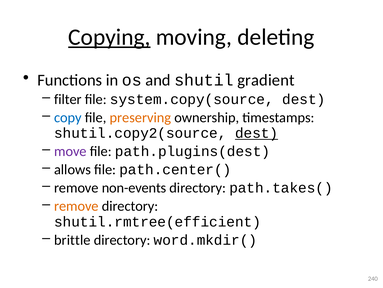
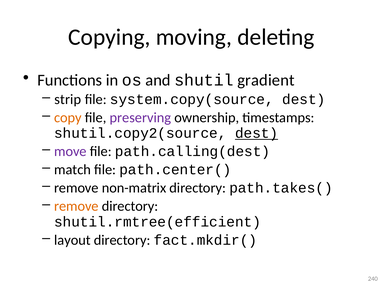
Copying underline: present -> none
filter: filter -> strip
copy colour: blue -> orange
preserving colour: orange -> purple
path.plugins(dest: path.plugins(dest -> path.calling(dest
allows: allows -> match
non-events: non-events -> non-matrix
brittle: brittle -> layout
word.mkdir(: word.mkdir( -> fact.mkdir(
